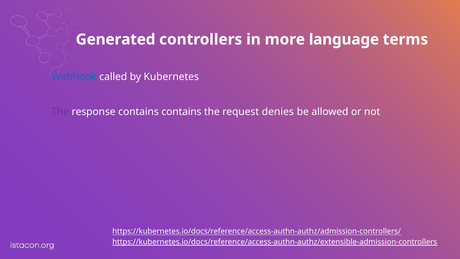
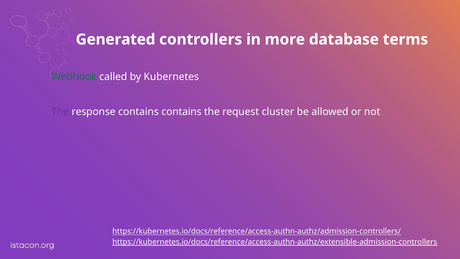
language: language -> database
Webhook colour: blue -> green
denies: denies -> cluster
